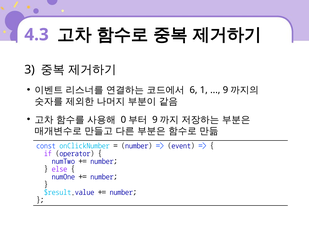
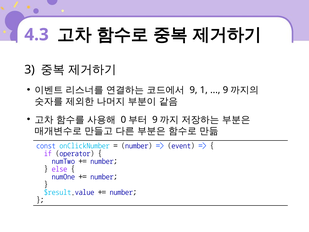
6 at (193, 90): 6 -> 9
